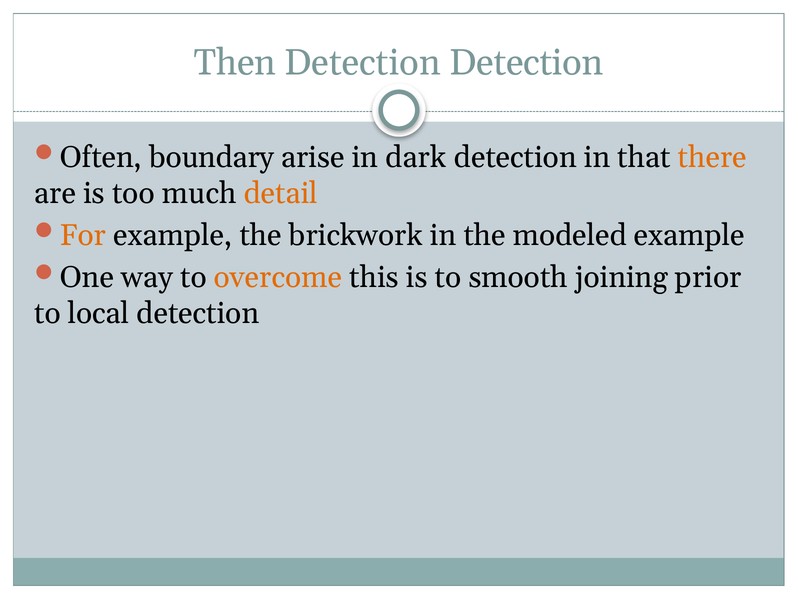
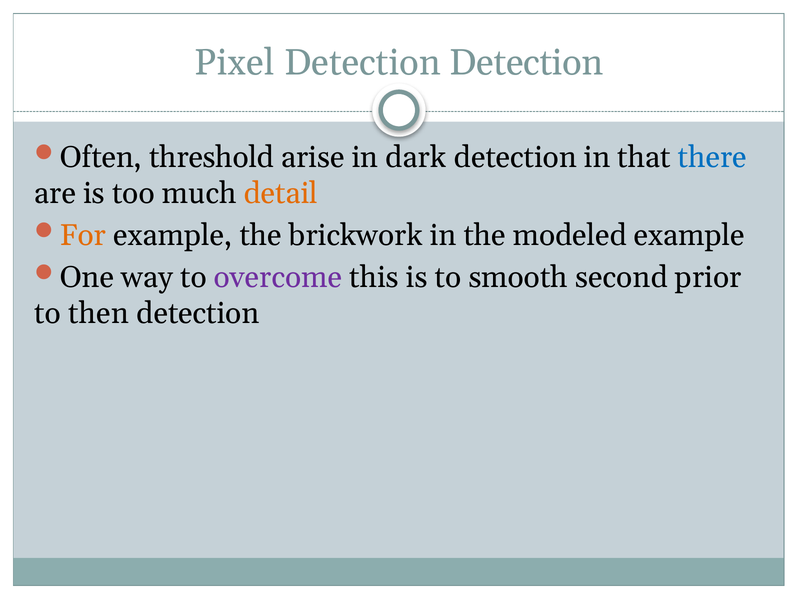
Then: Then -> Pixel
boundary: boundary -> threshold
there colour: orange -> blue
overcome colour: orange -> purple
joining: joining -> second
local: local -> then
